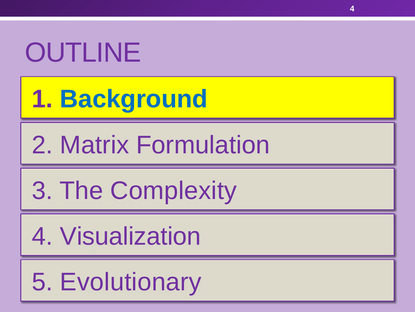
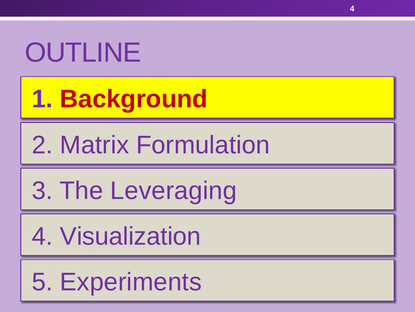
Background colour: blue -> red
Complexity: Complexity -> Leveraging
Evolutionary: Evolutionary -> Experiments
